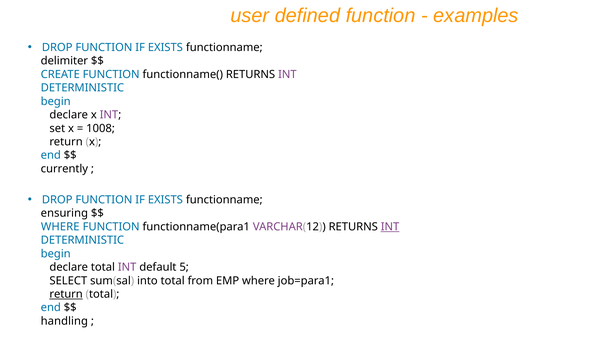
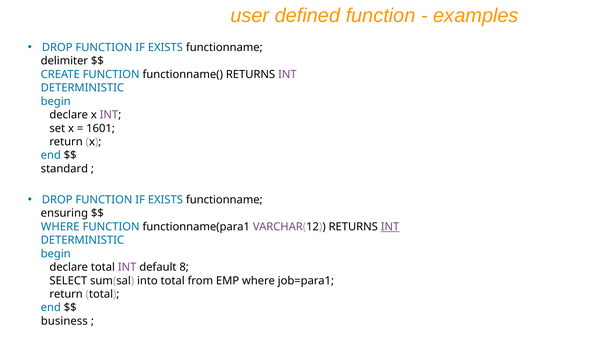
1008: 1008 -> 1601
currently: currently -> standard
5: 5 -> 8
return at (66, 294) underline: present -> none
handling: handling -> business
